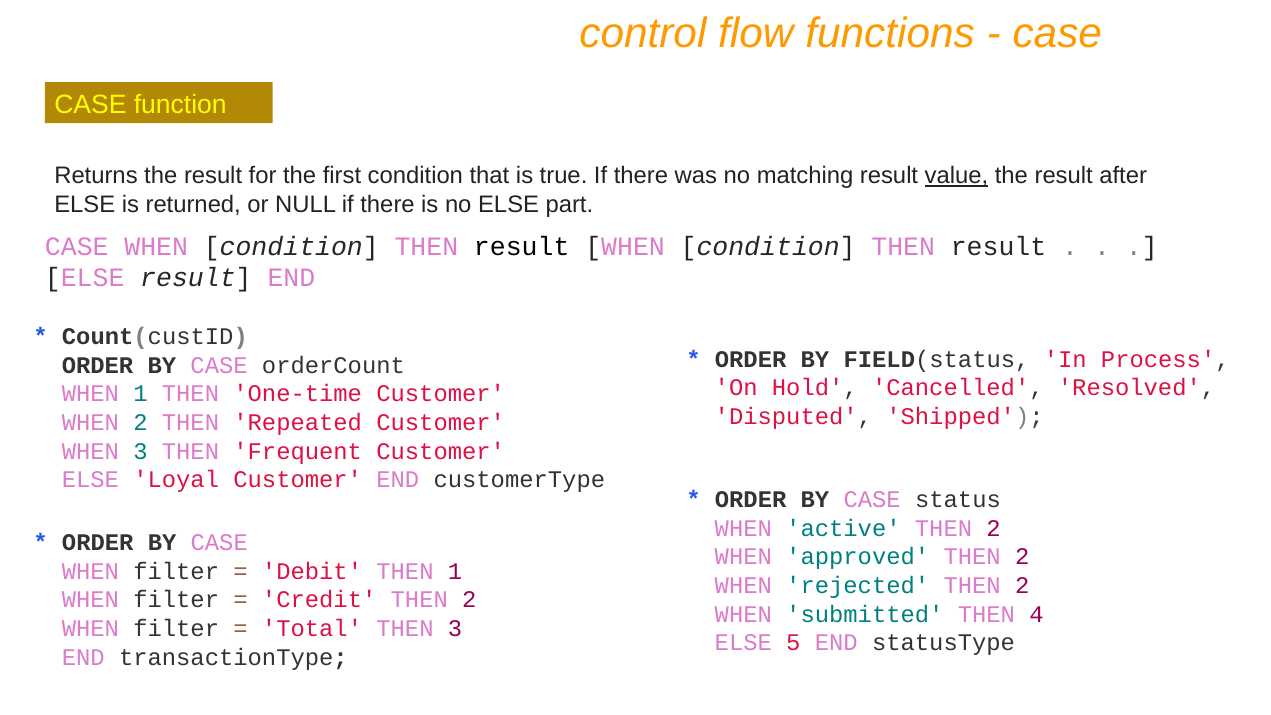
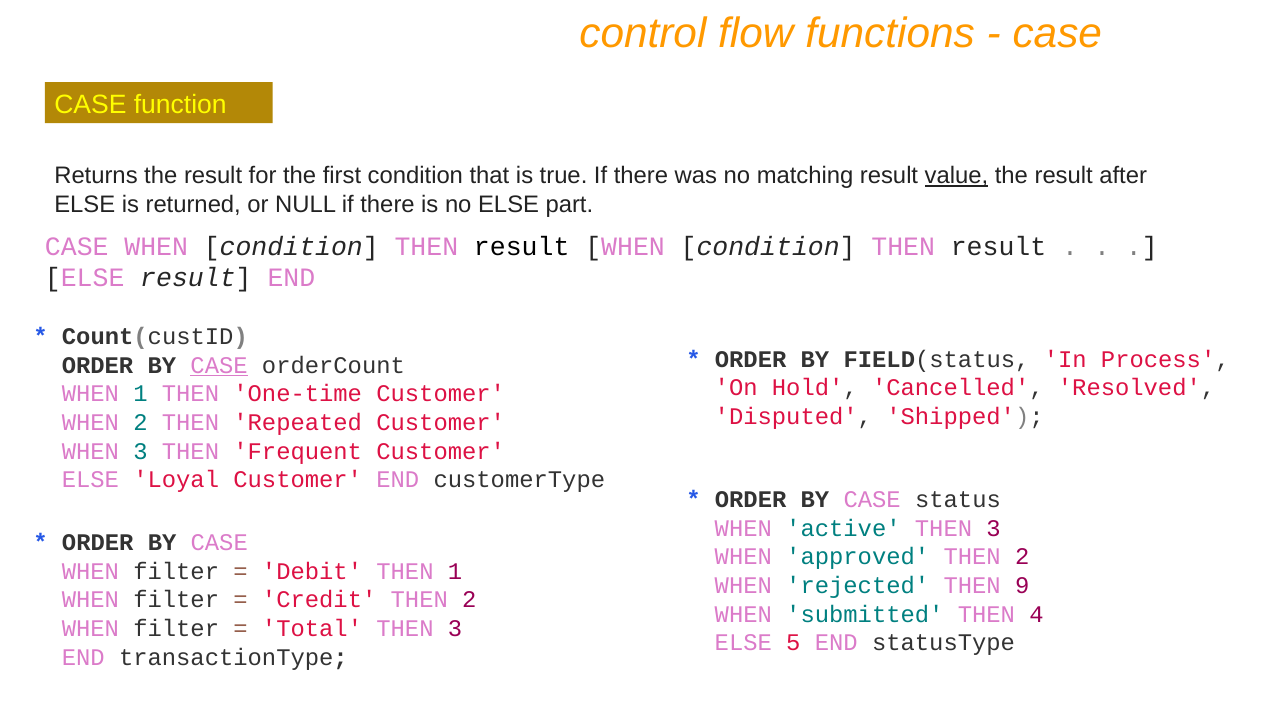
CASE at (219, 365) underline: none -> present
active THEN 2: 2 -> 3
rejected THEN 2: 2 -> 9
